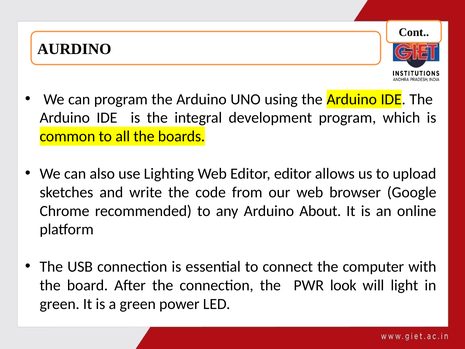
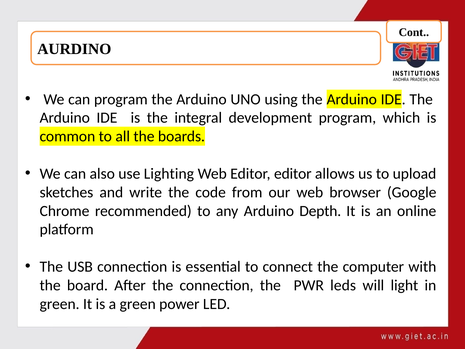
About: About -> Depth
look: look -> leds
